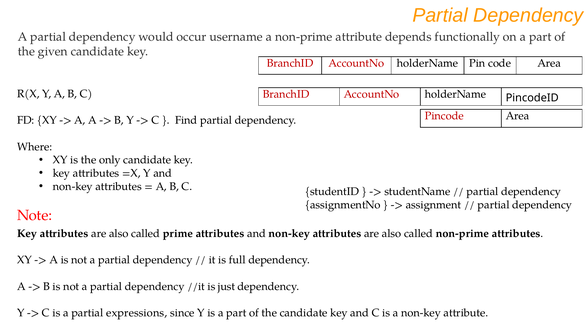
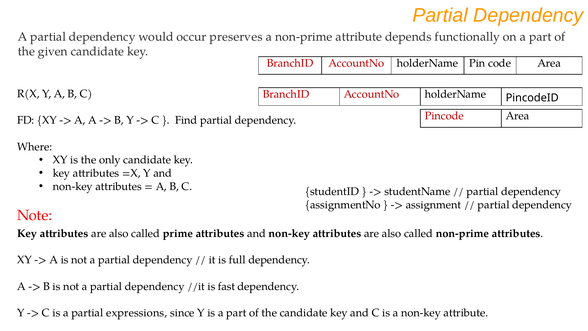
username: username -> preserves
just: just -> fast
